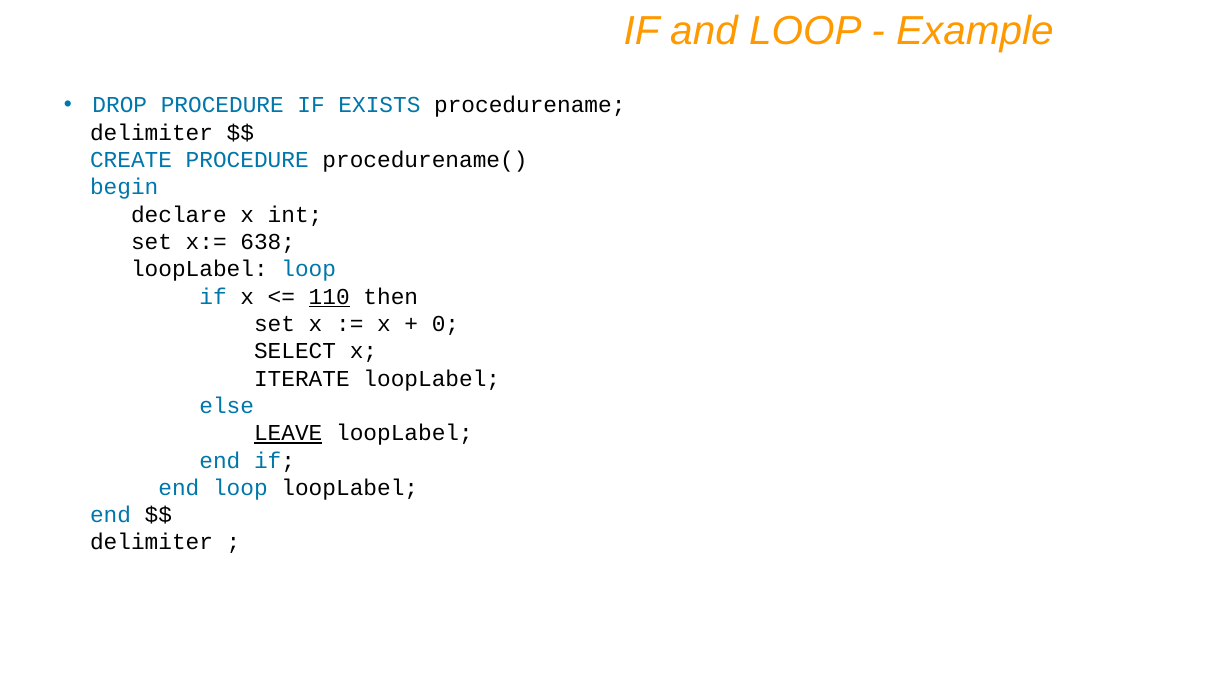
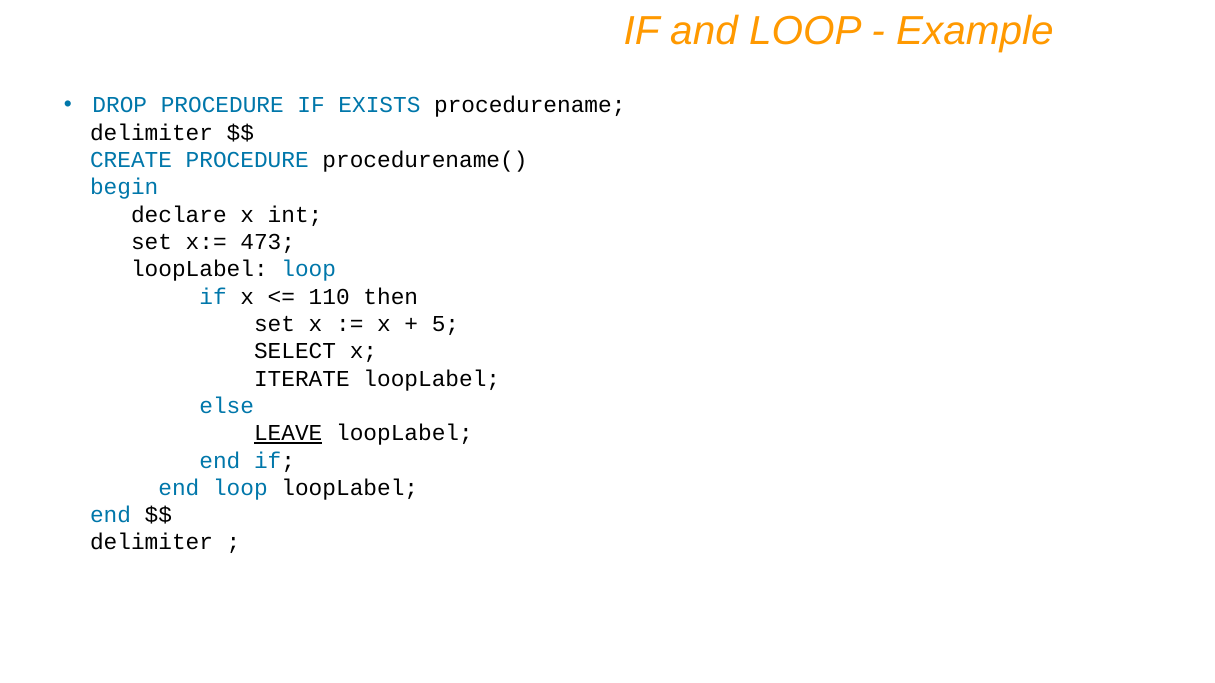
638: 638 -> 473
110 underline: present -> none
0: 0 -> 5
